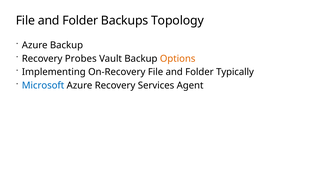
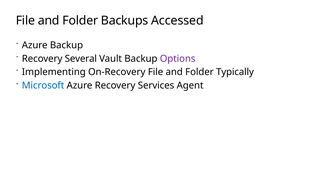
Topology: Topology -> Accessed
Probes: Probes -> Several
Options colour: orange -> purple
